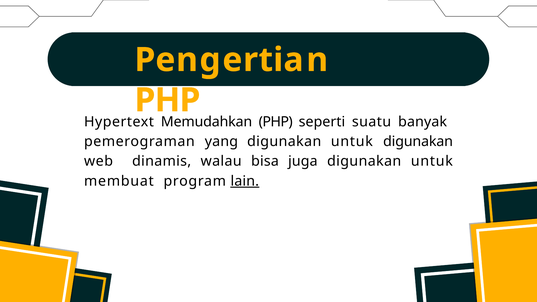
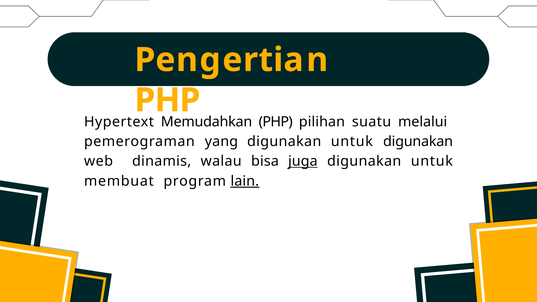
seperti: seperti -> pilihan
banyak: banyak -> melalui
juga underline: none -> present
